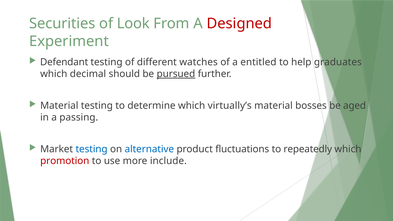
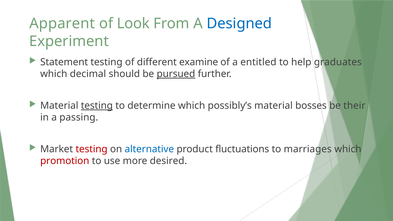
Securities: Securities -> Apparent
Designed colour: red -> blue
Defendant: Defendant -> Statement
watches: watches -> examine
testing at (97, 106) underline: none -> present
virtually’s: virtually’s -> possibly’s
aged: aged -> their
testing at (92, 149) colour: blue -> red
repeatedly: repeatedly -> marriages
include: include -> desired
